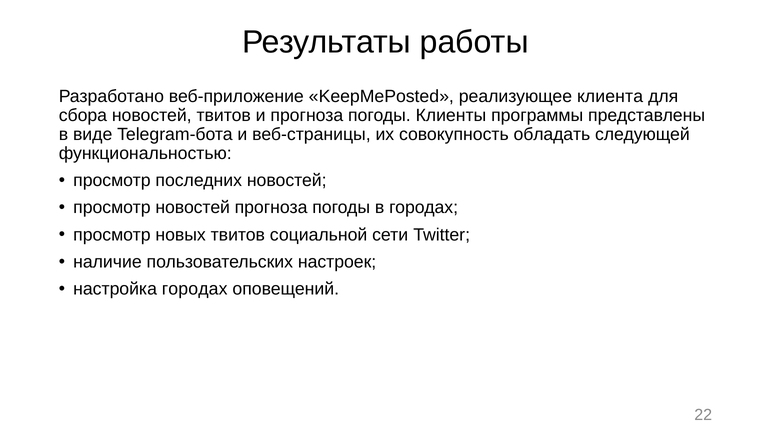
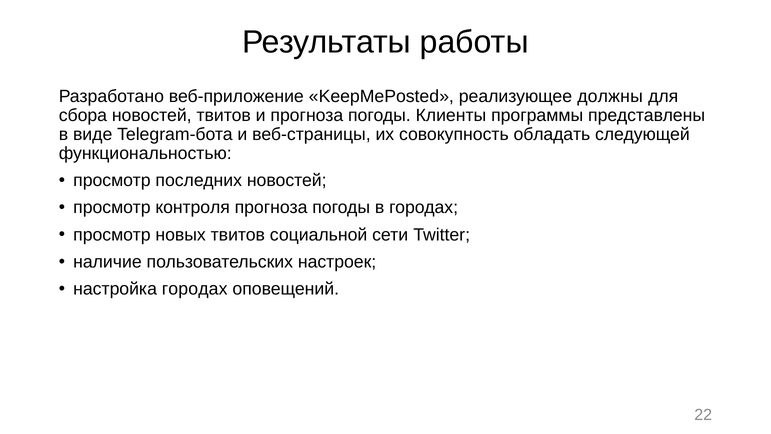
клиента: клиента -> должны
просмотр новостей: новостей -> контроля
